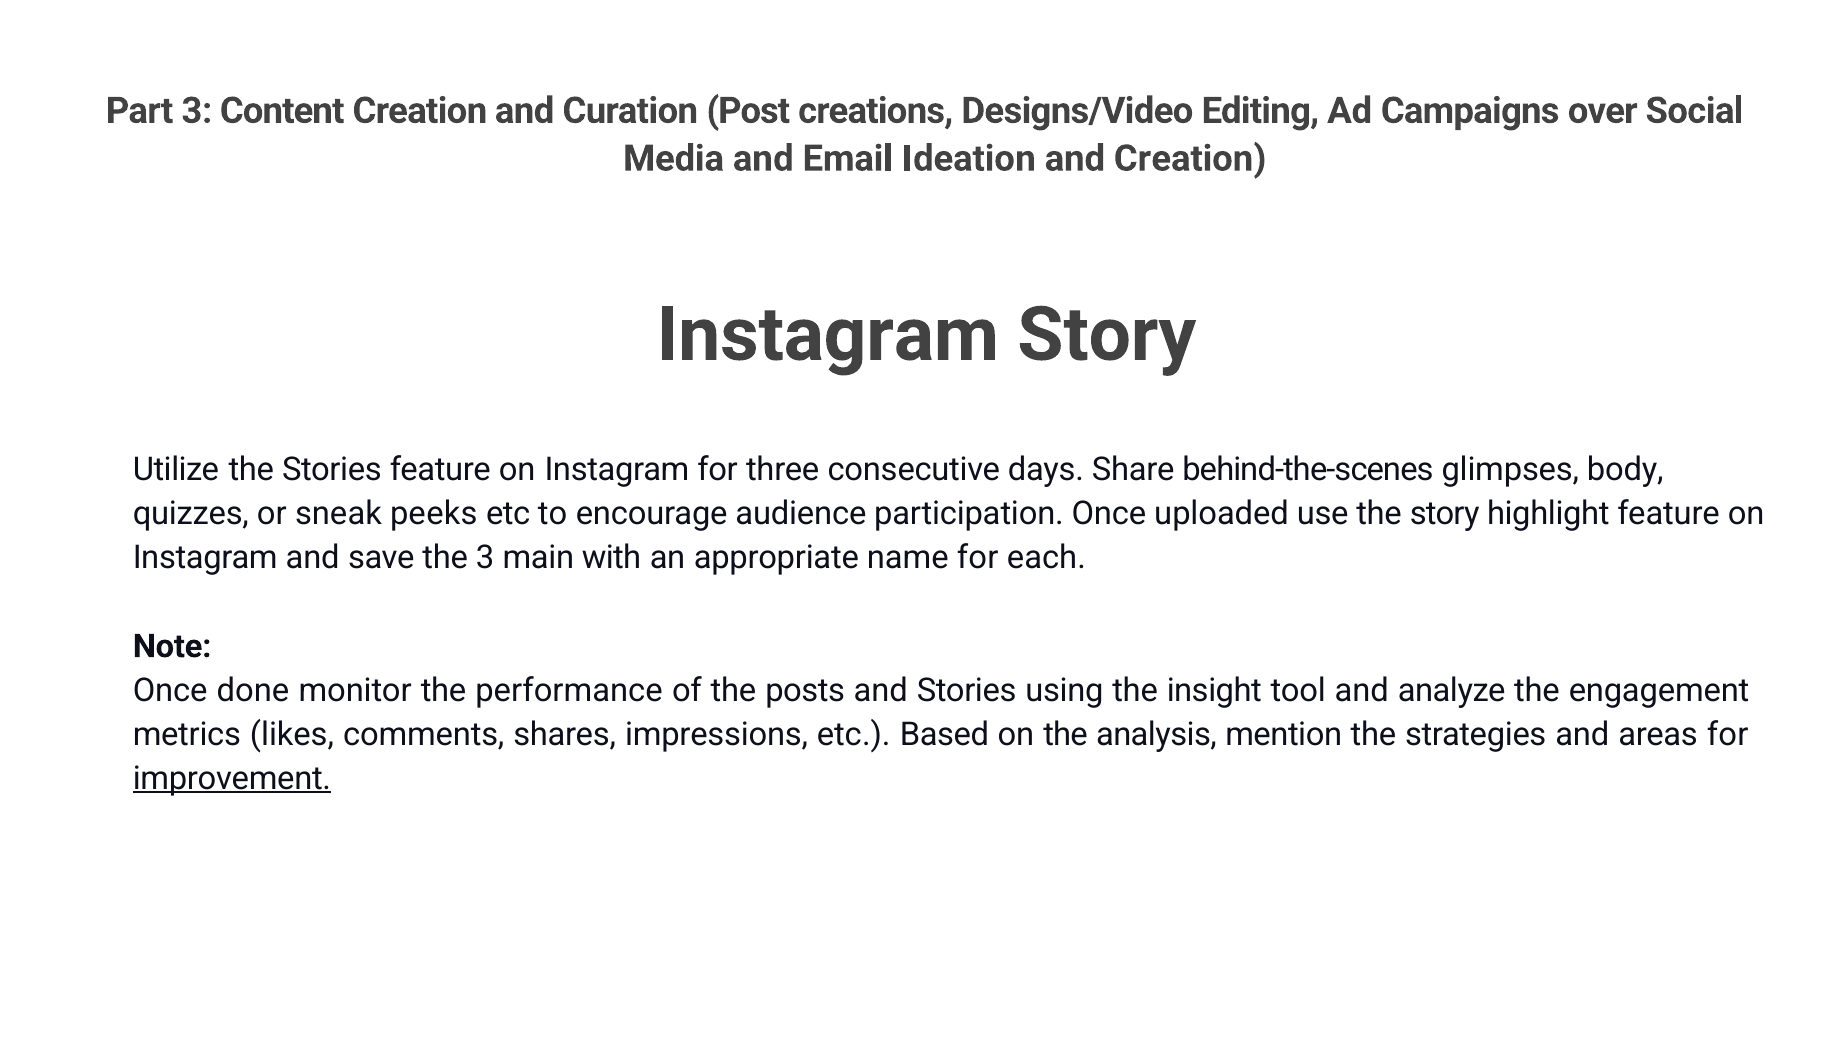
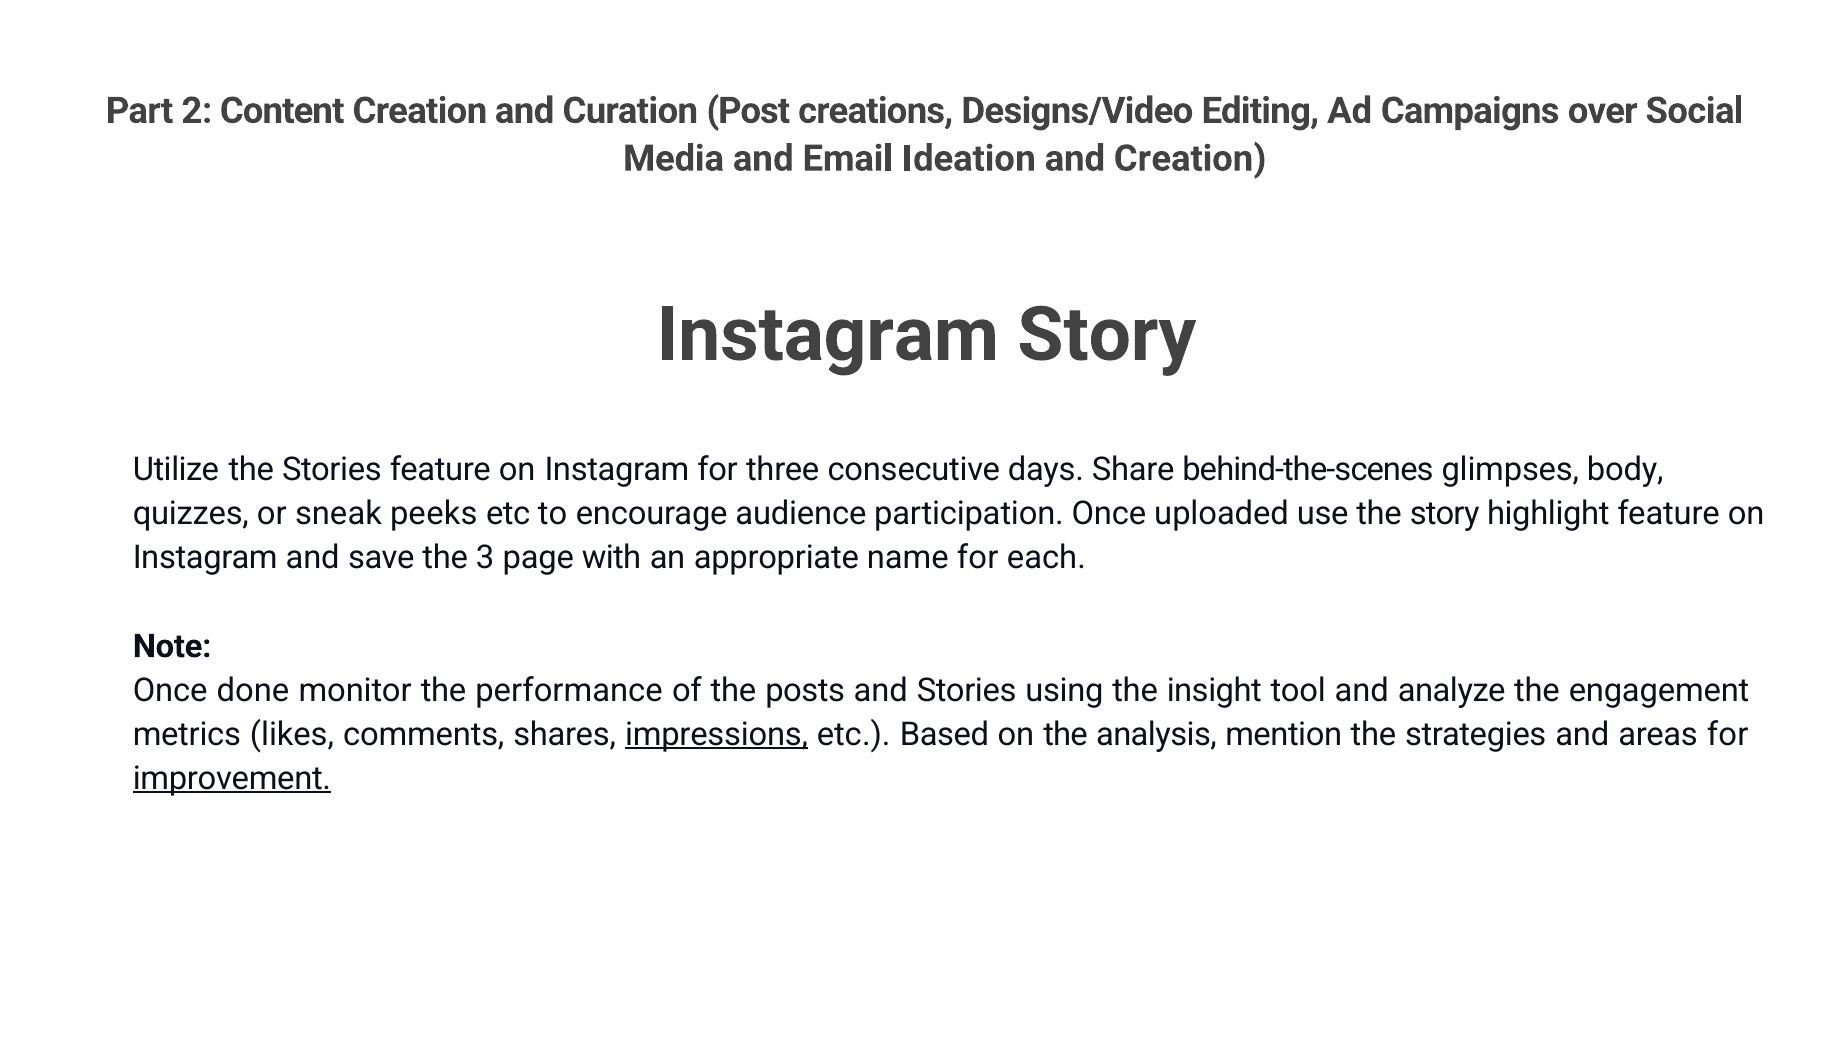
Part 3: 3 -> 2
main: main -> page
impressions underline: none -> present
